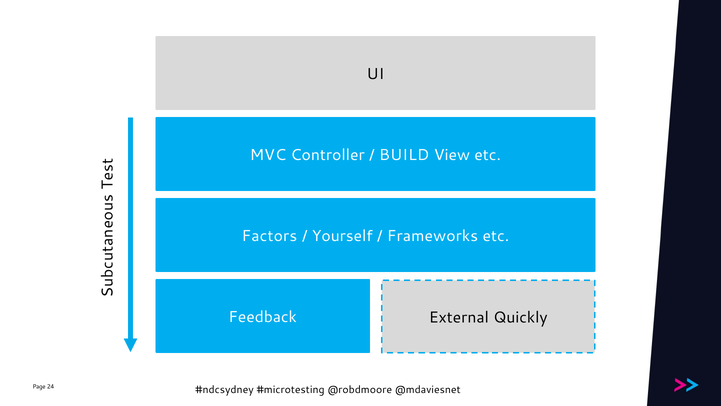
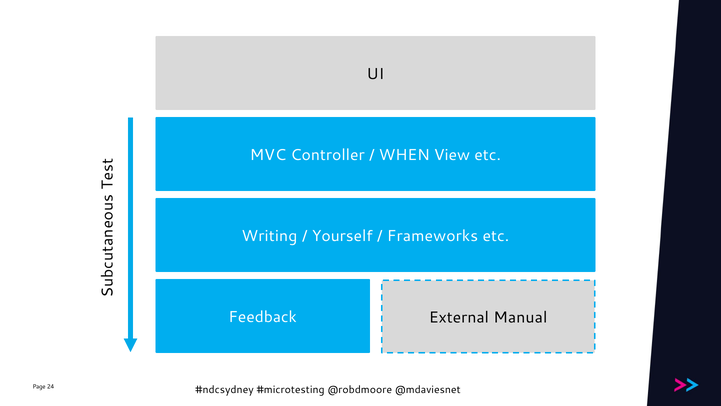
BUILD: BUILD -> WHEN
Factors: Factors -> Writing
Quickly: Quickly -> Manual
